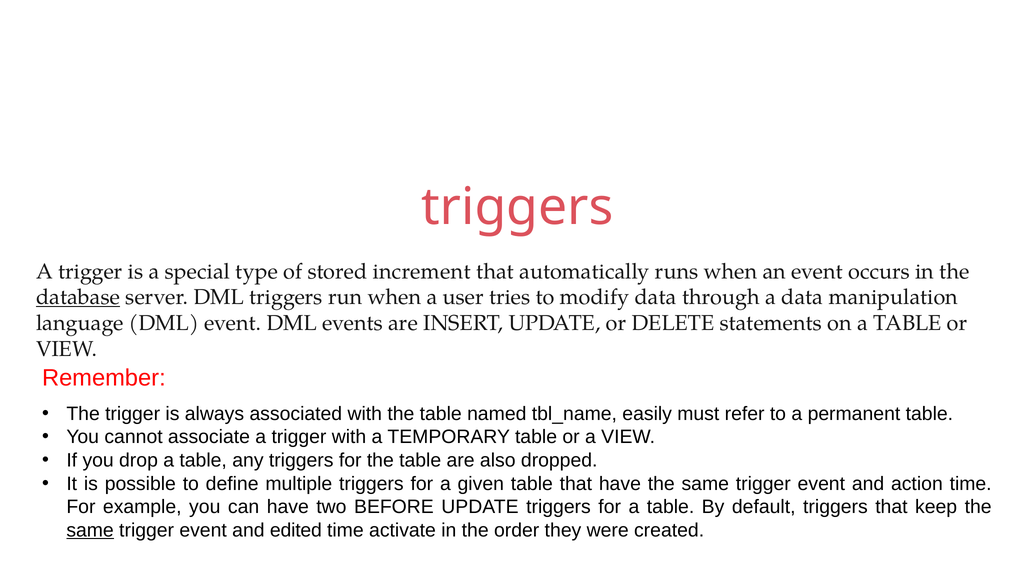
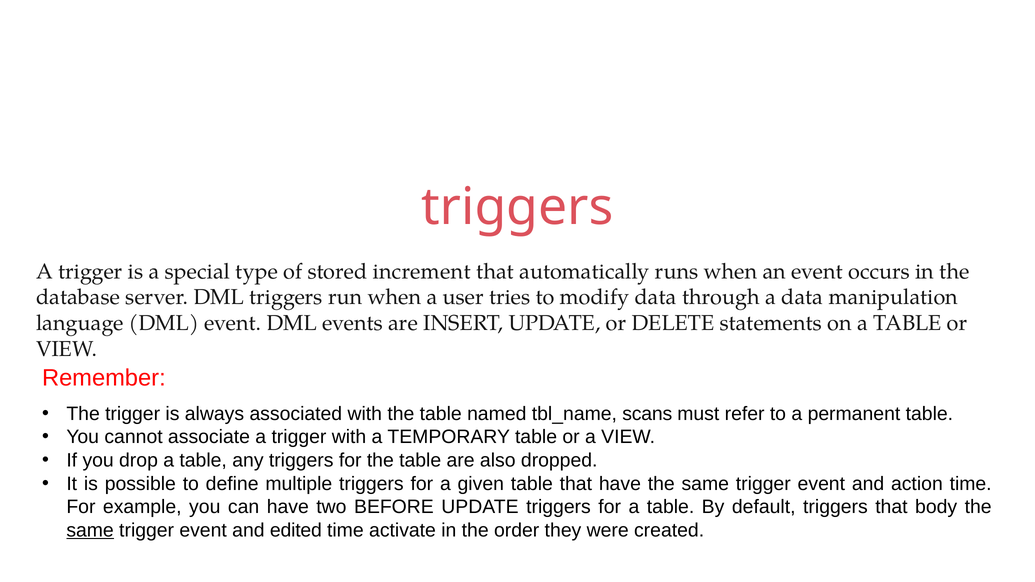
database underline: present -> none
easily: easily -> scans
keep: keep -> body
